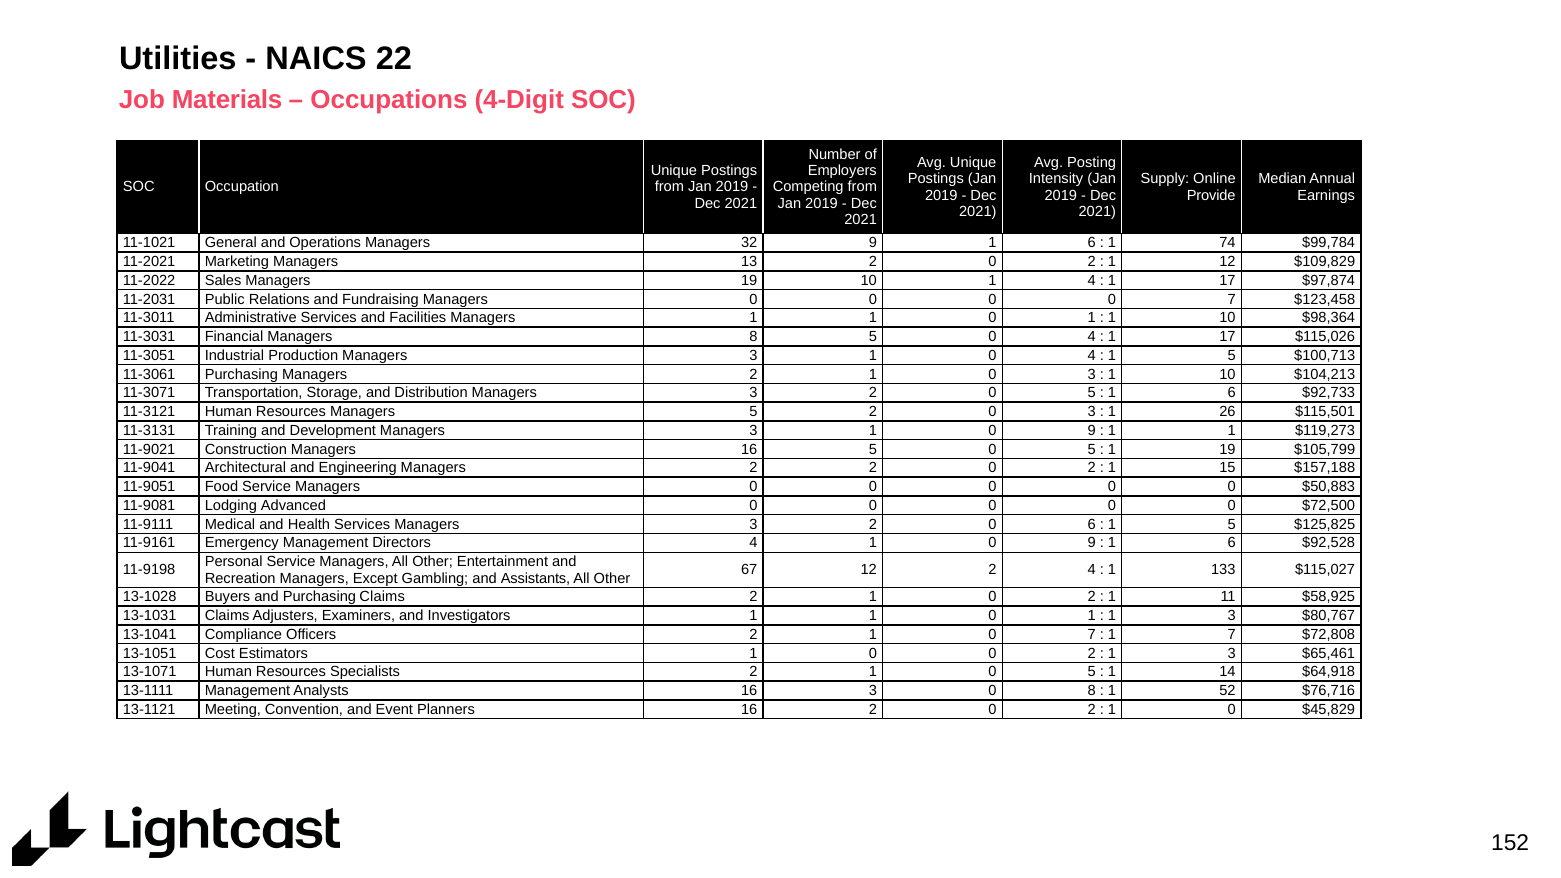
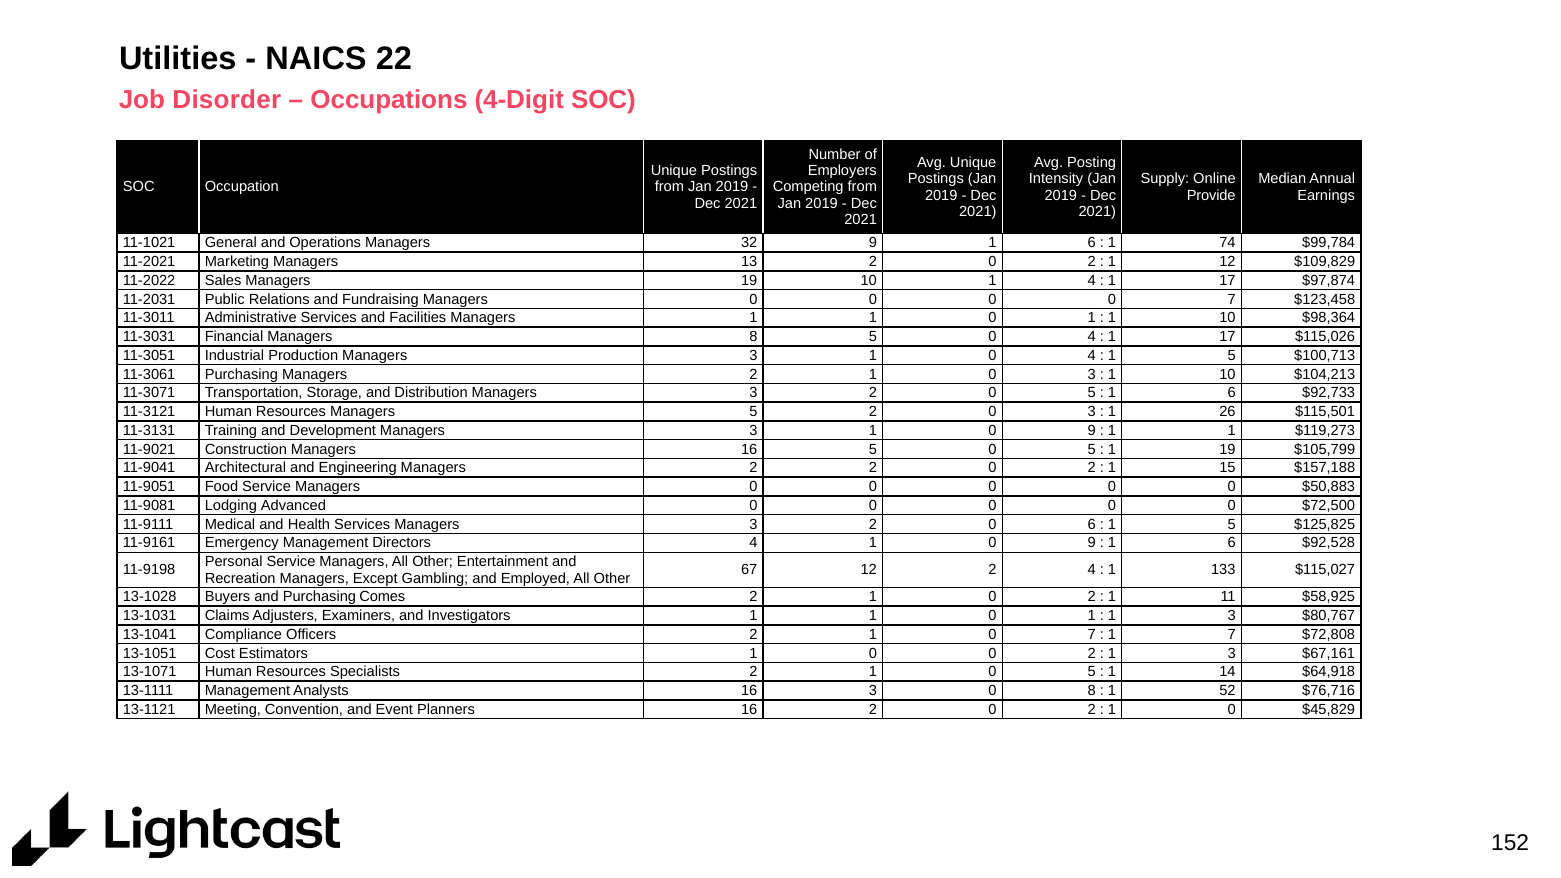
Materials: Materials -> Disorder
Assistants: Assistants -> Employed
Purchasing Claims: Claims -> Comes
$65,461: $65,461 -> $67,161
